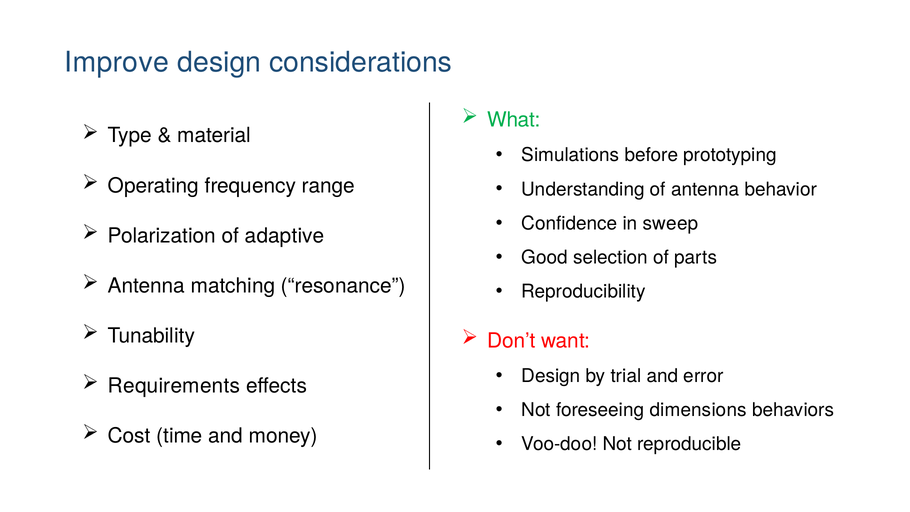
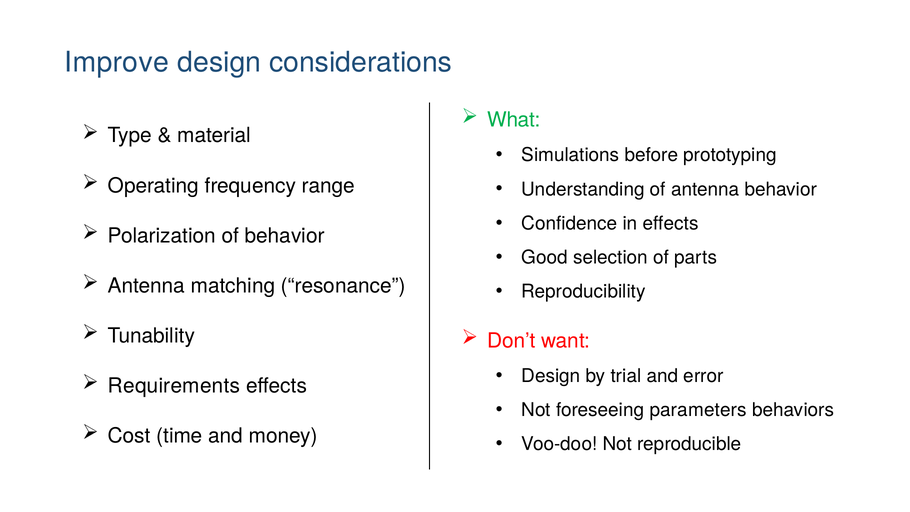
in sweep: sweep -> effects
of adaptive: adaptive -> behavior
dimensions: dimensions -> parameters
